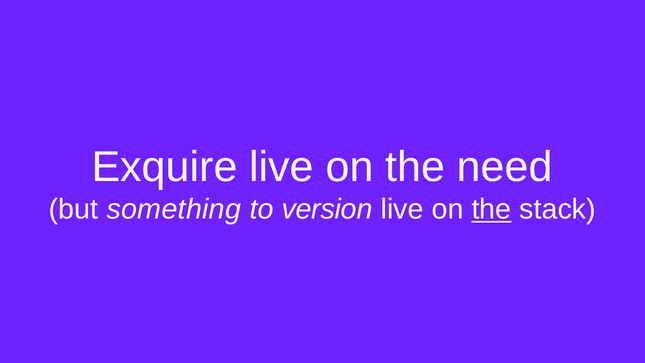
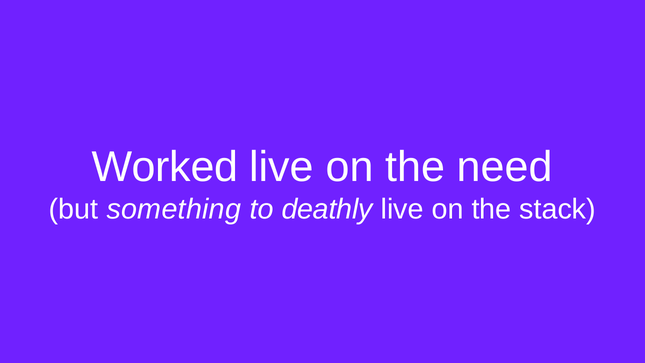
Exquire: Exquire -> Worked
version: version -> deathly
the at (491, 209) underline: present -> none
